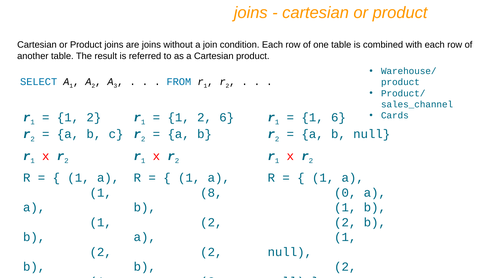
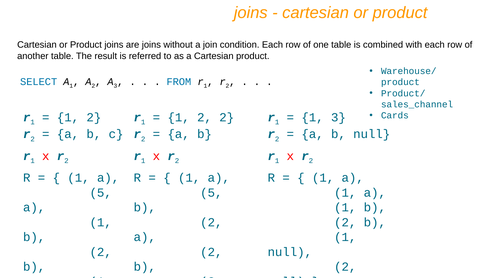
2 6: 6 -> 2
1 6: 6 -> 3
1 at (101, 192): 1 -> 5
8 at (211, 192): 8 -> 5
0 at (345, 192): 0 -> 1
